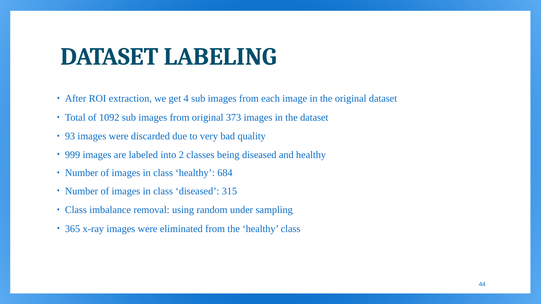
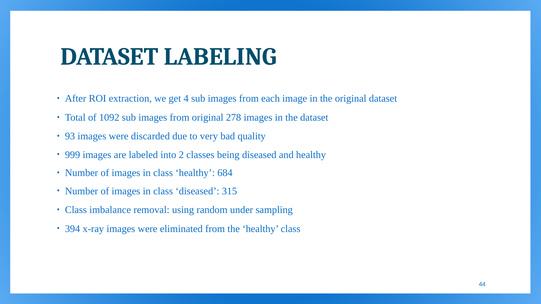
373: 373 -> 278
365: 365 -> 394
